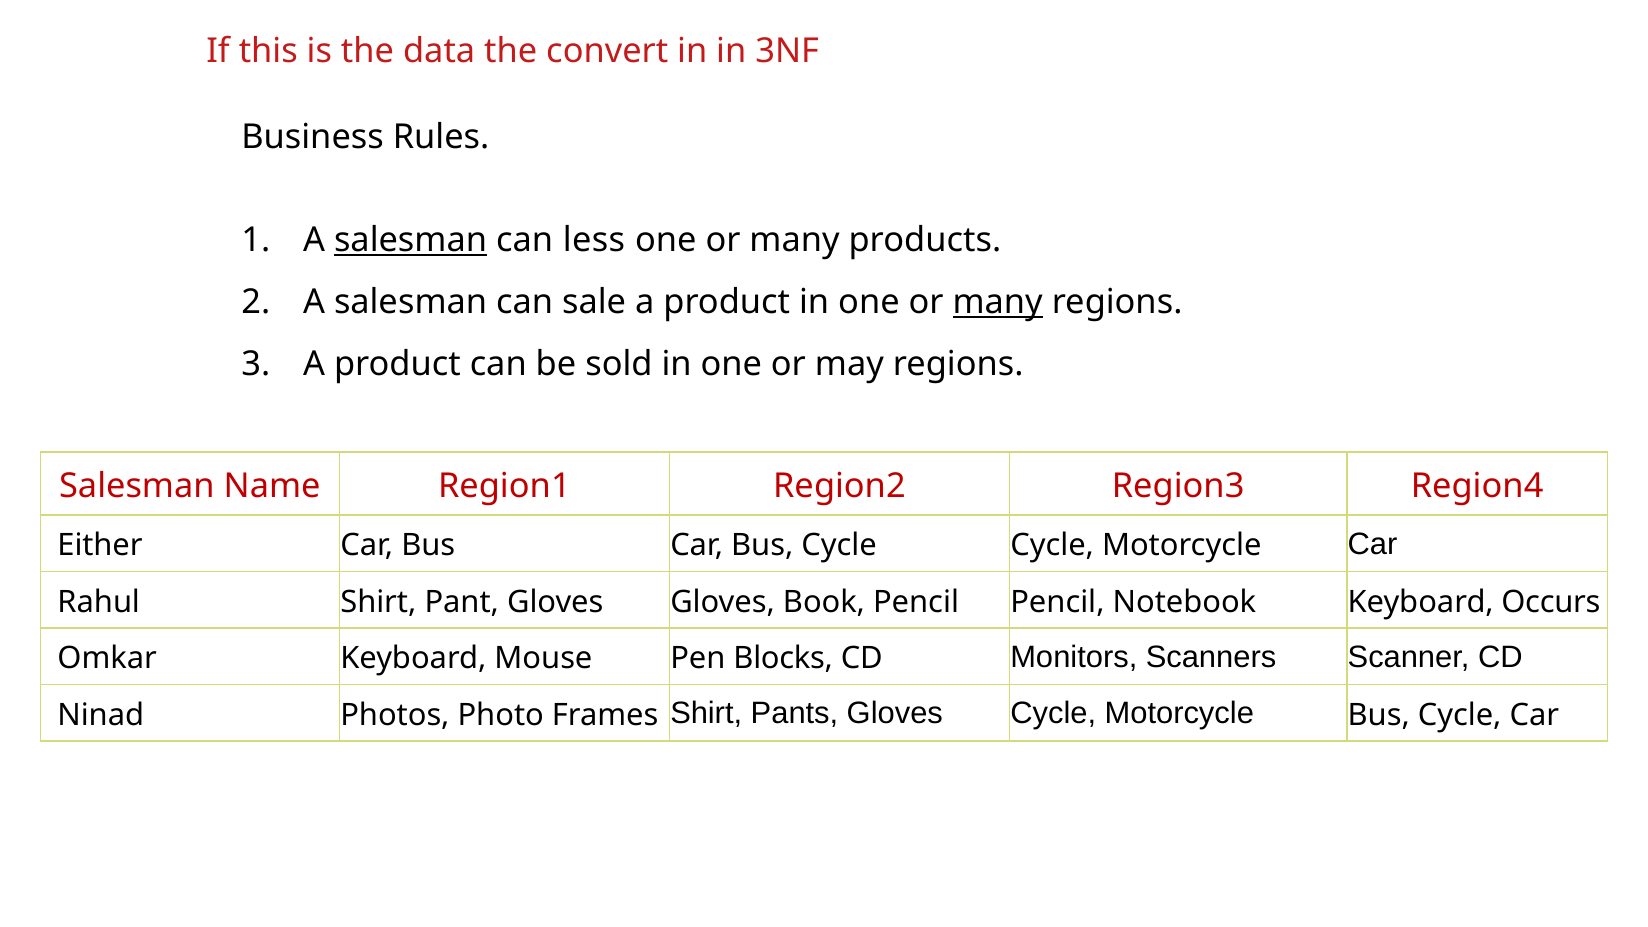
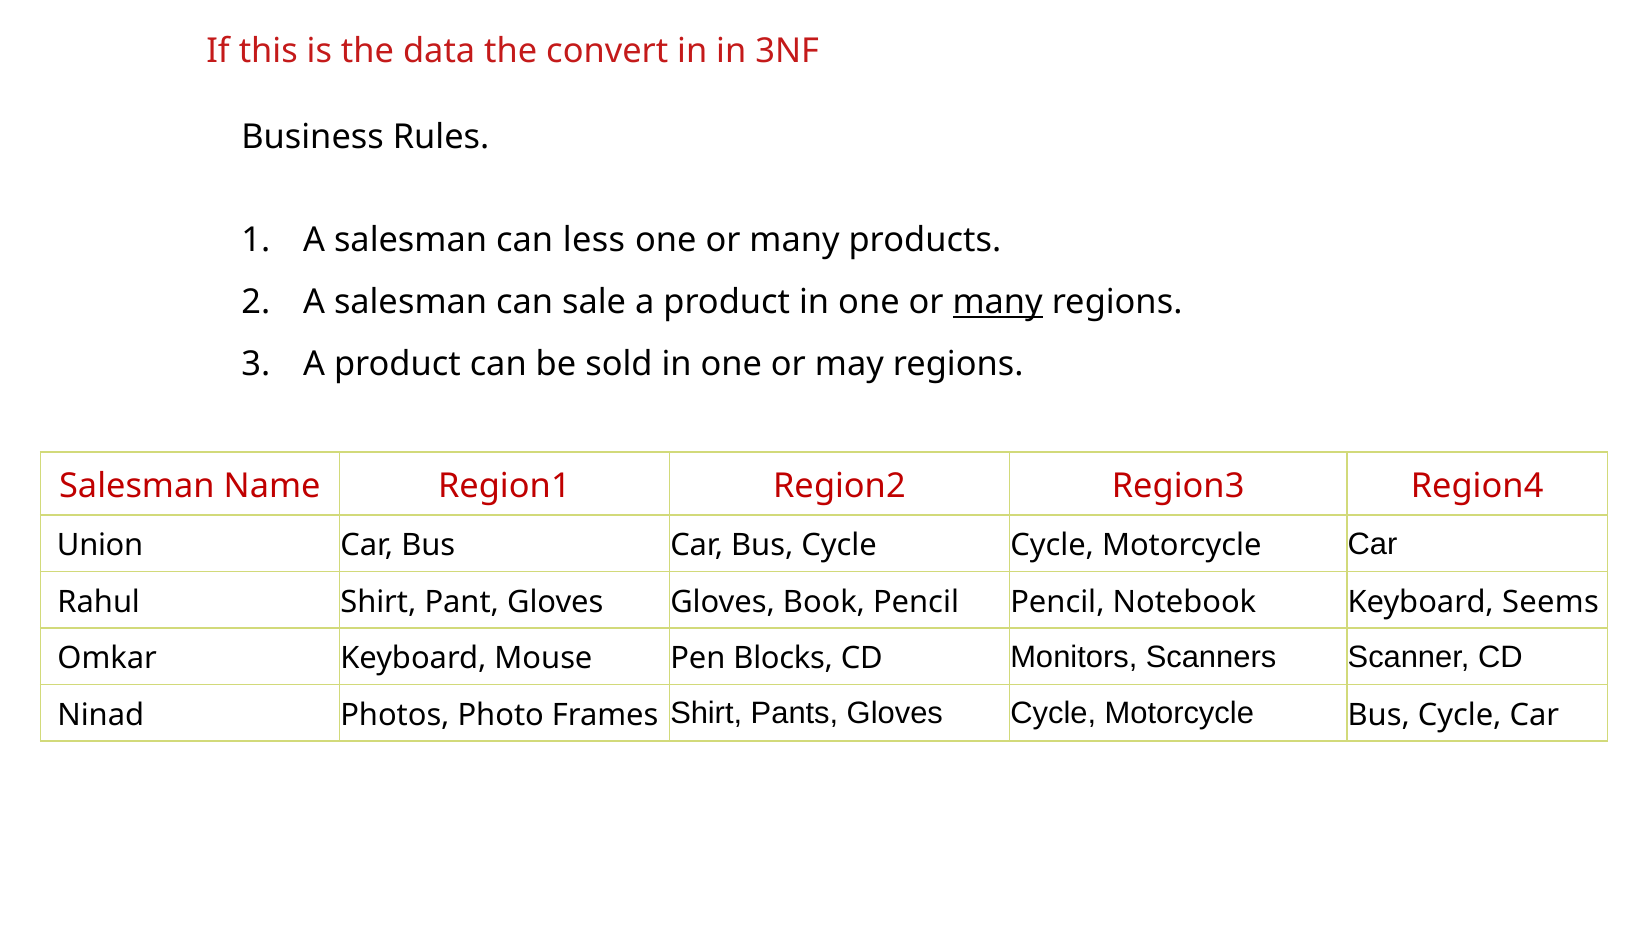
salesman at (411, 241) underline: present -> none
Either: Either -> Union
Occurs: Occurs -> Seems
